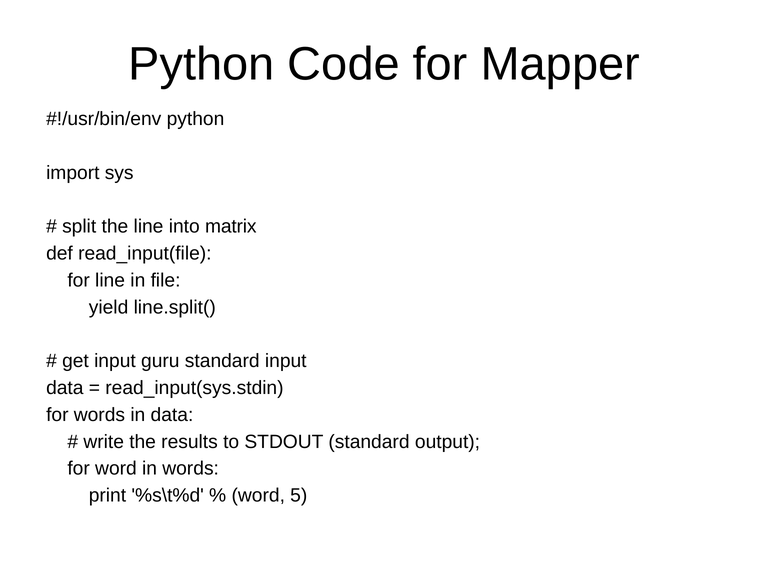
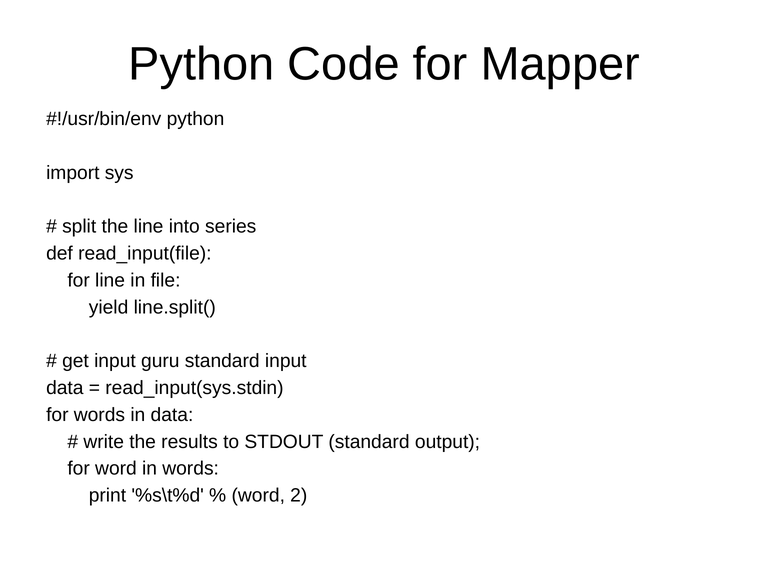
matrix: matrix -> series
5: 5 -> 2
